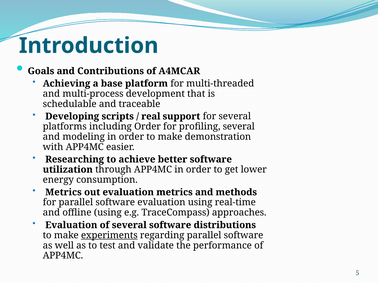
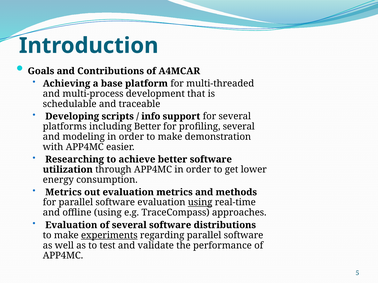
real: real -> info
including Order: Order -> Better
using at (200, 203) underline: none -> present
